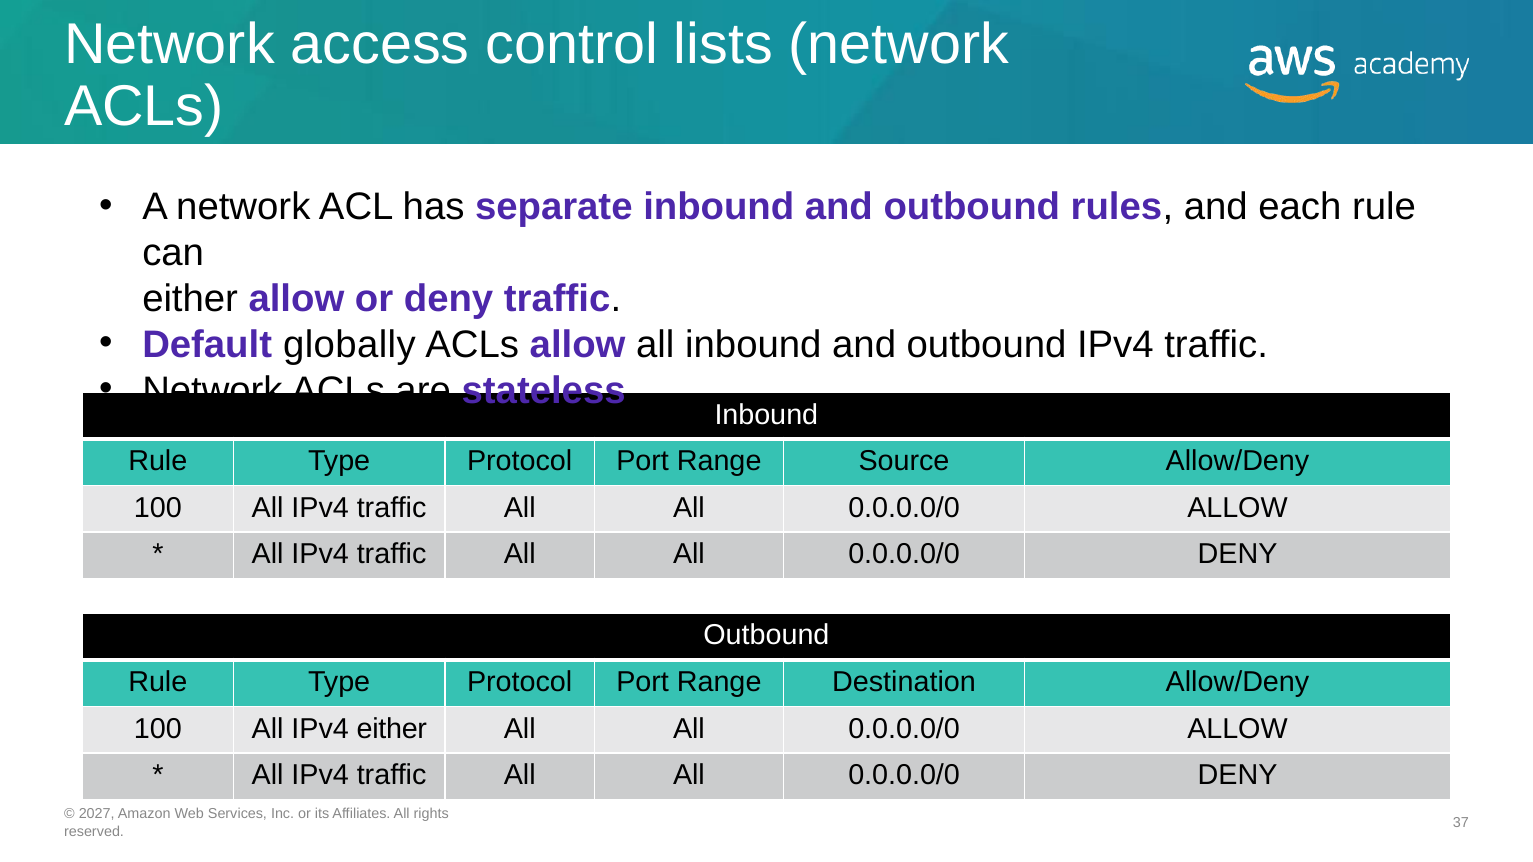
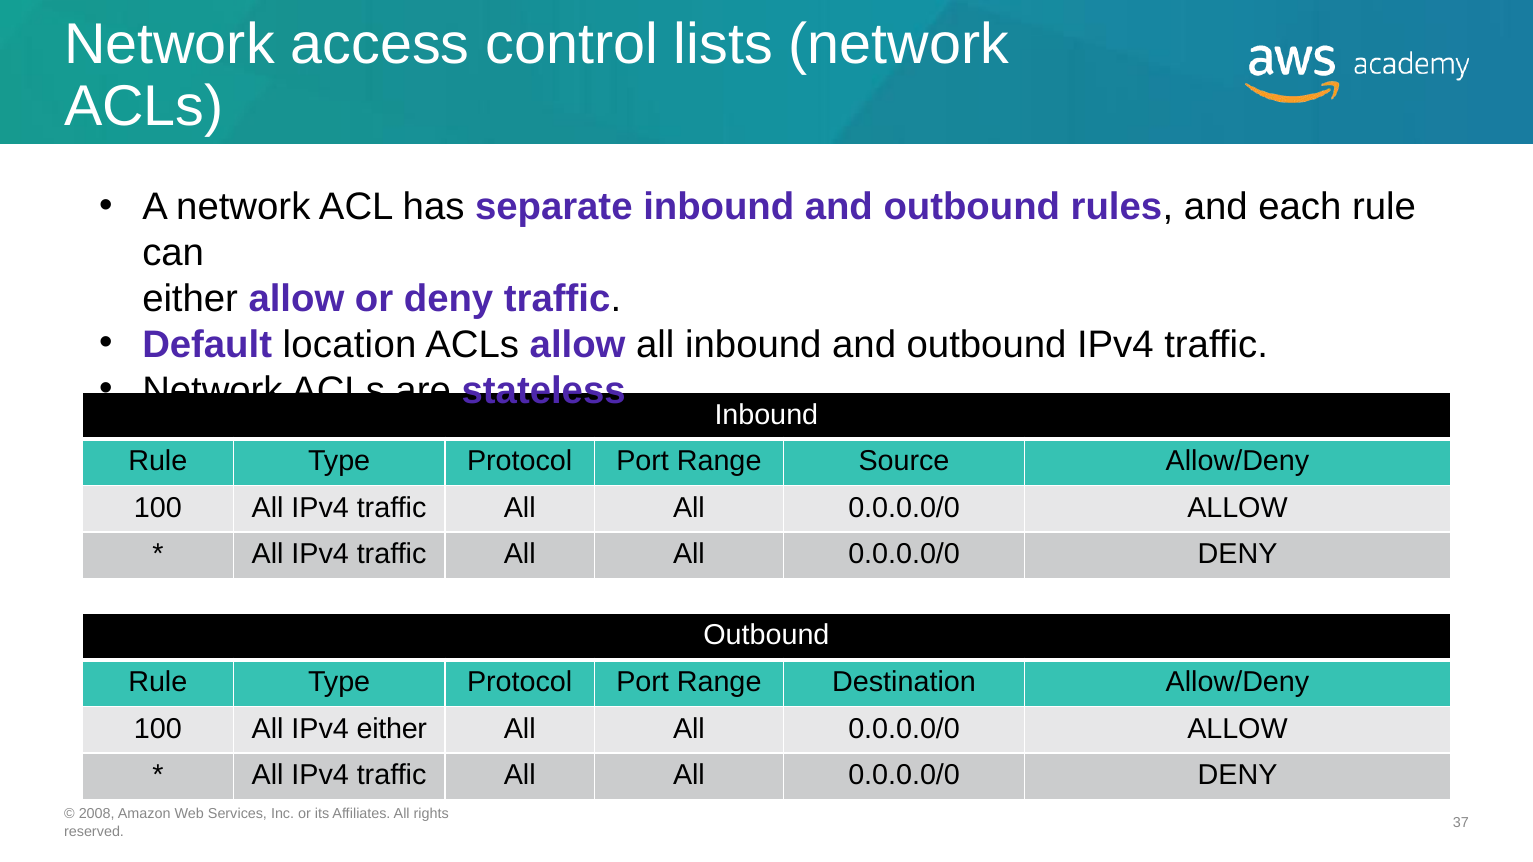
globally: globally -> location
2027: 2027 -> 2008
